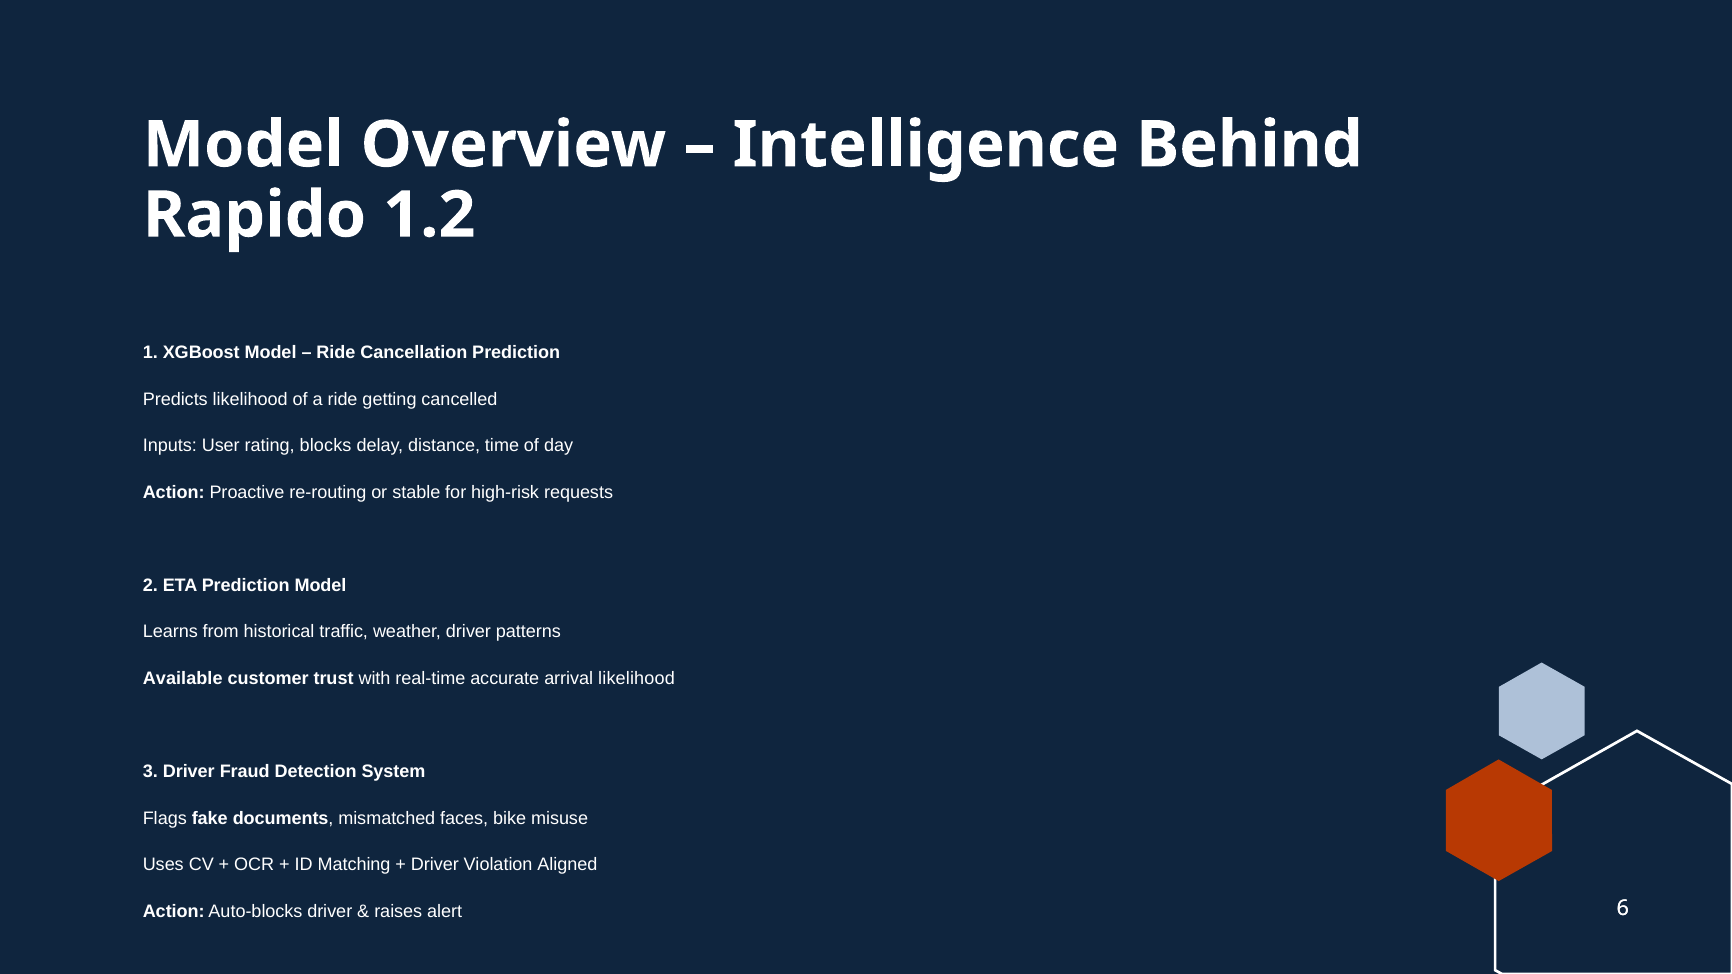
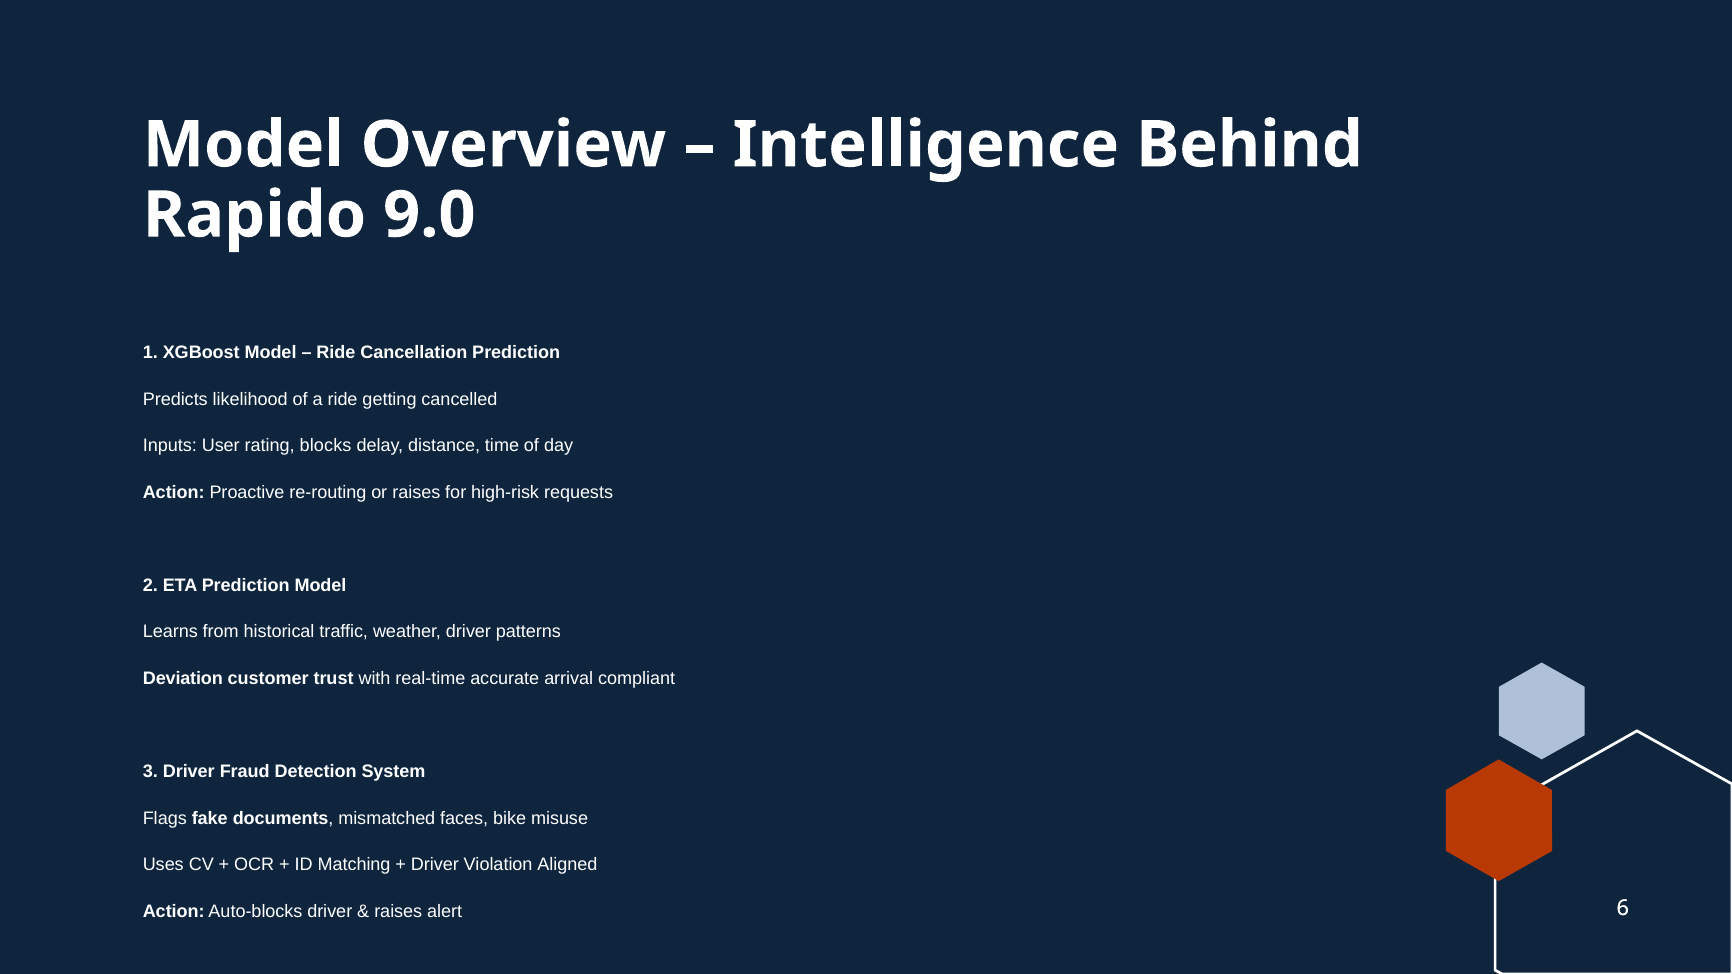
1.2: 1.2 -> 9.0
or stable: stable -> raises
Available: Available -> Deviation
arrival likelihood: likelihood -> compliant
